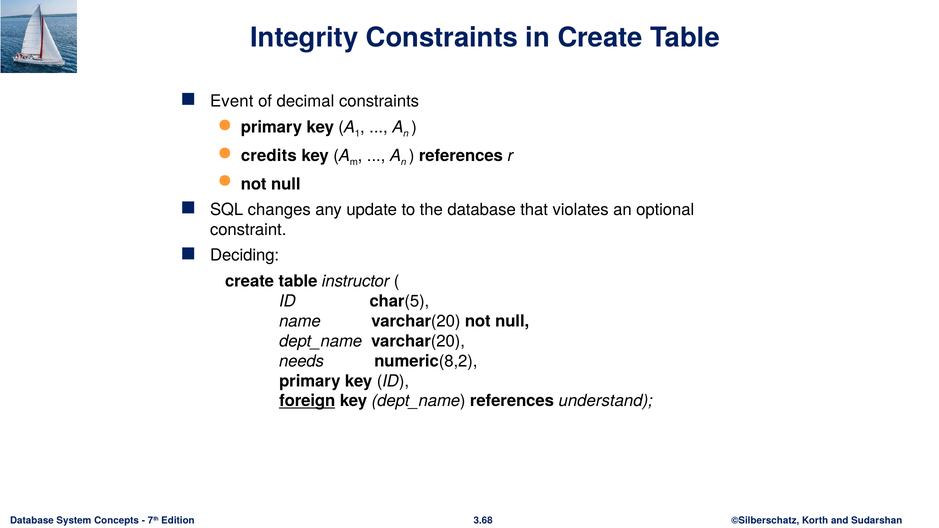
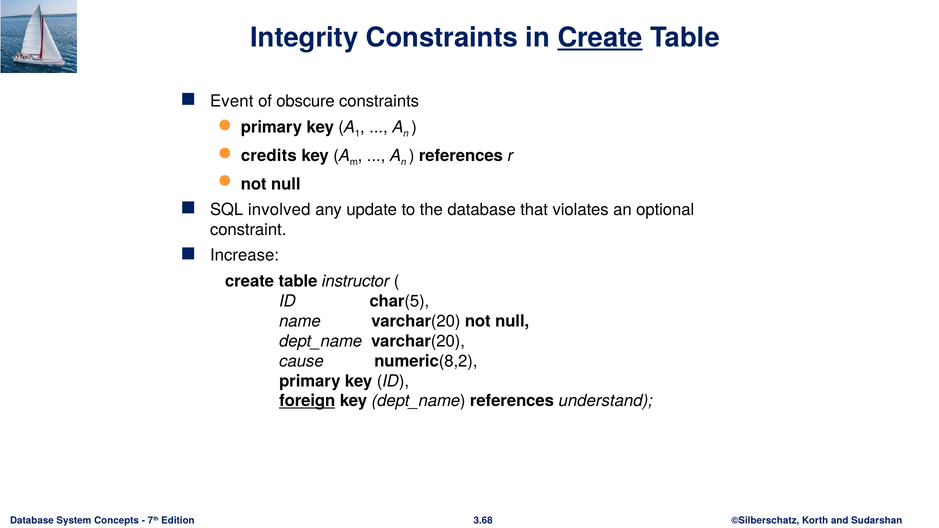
Create at (600, 38) underline: none -> present
decimal: decimal -> obscure
changes: changes -> involved
Deciding: Deciding -> Increase
needs: needs -> cause
